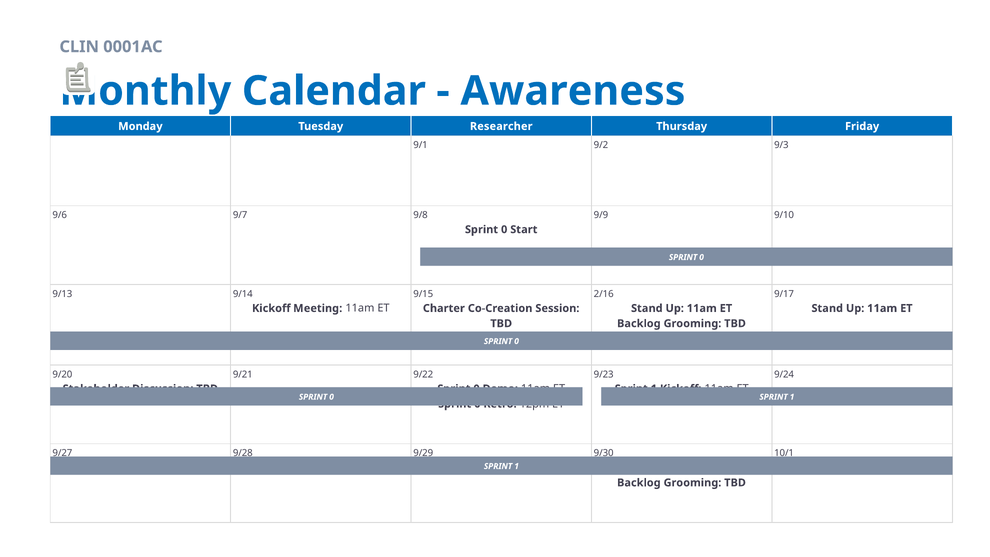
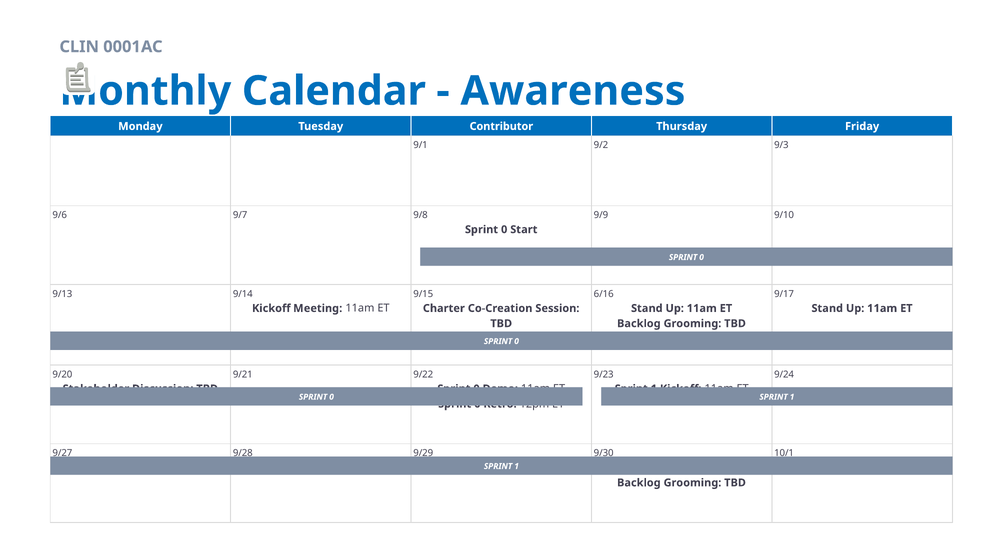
Researcher: Researcher -> Contributor
2/16: 2/16 -> 6/16
